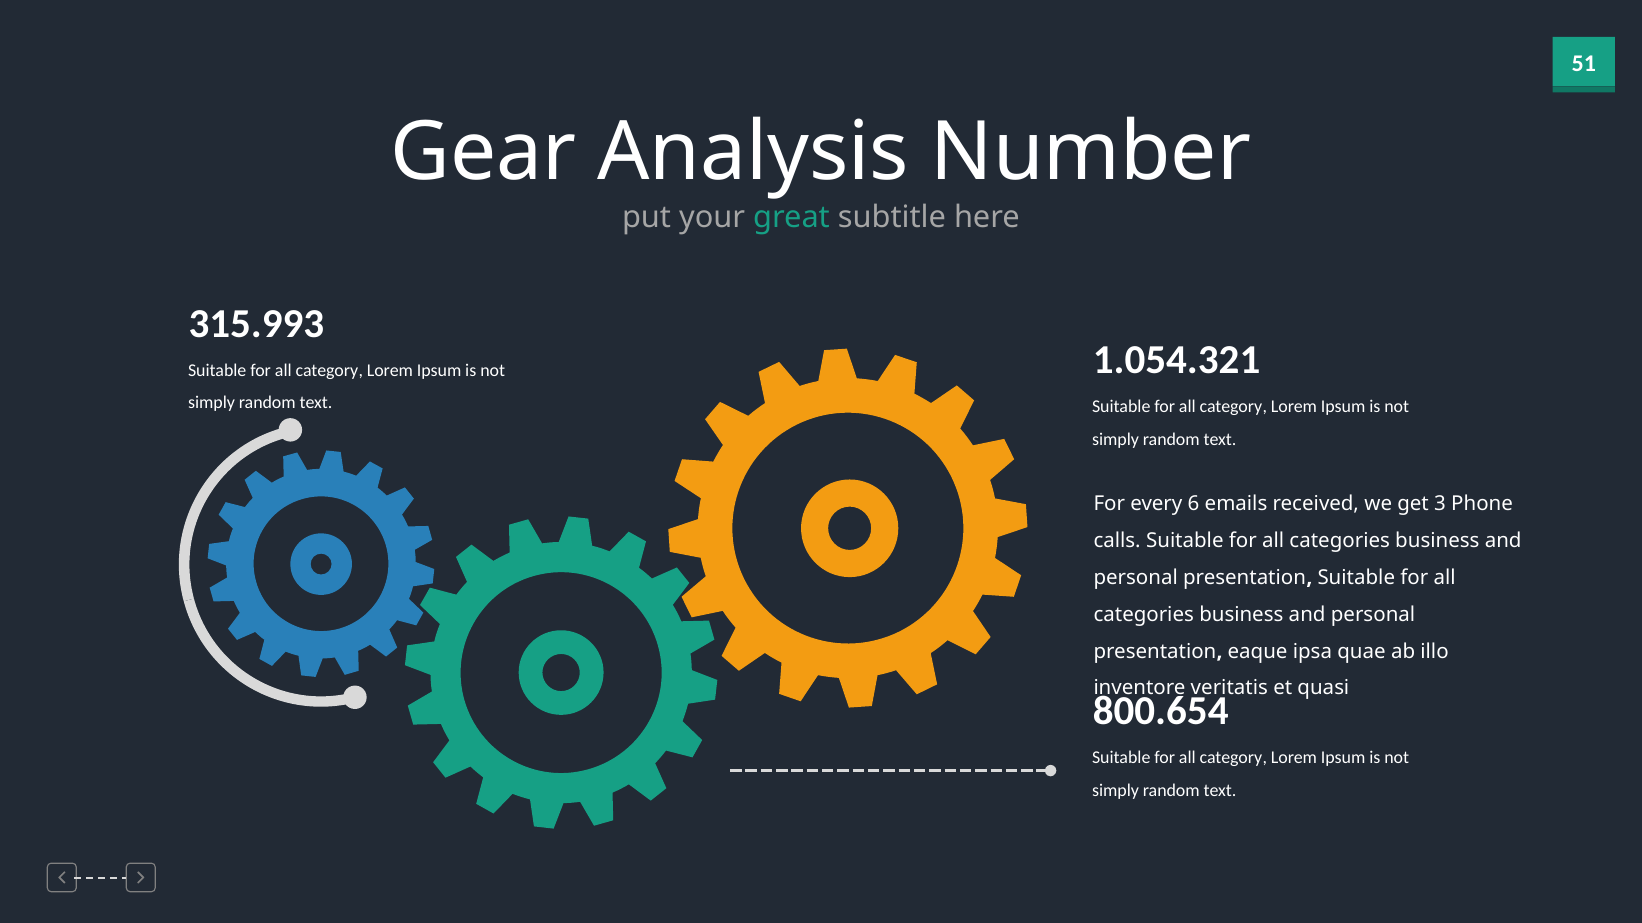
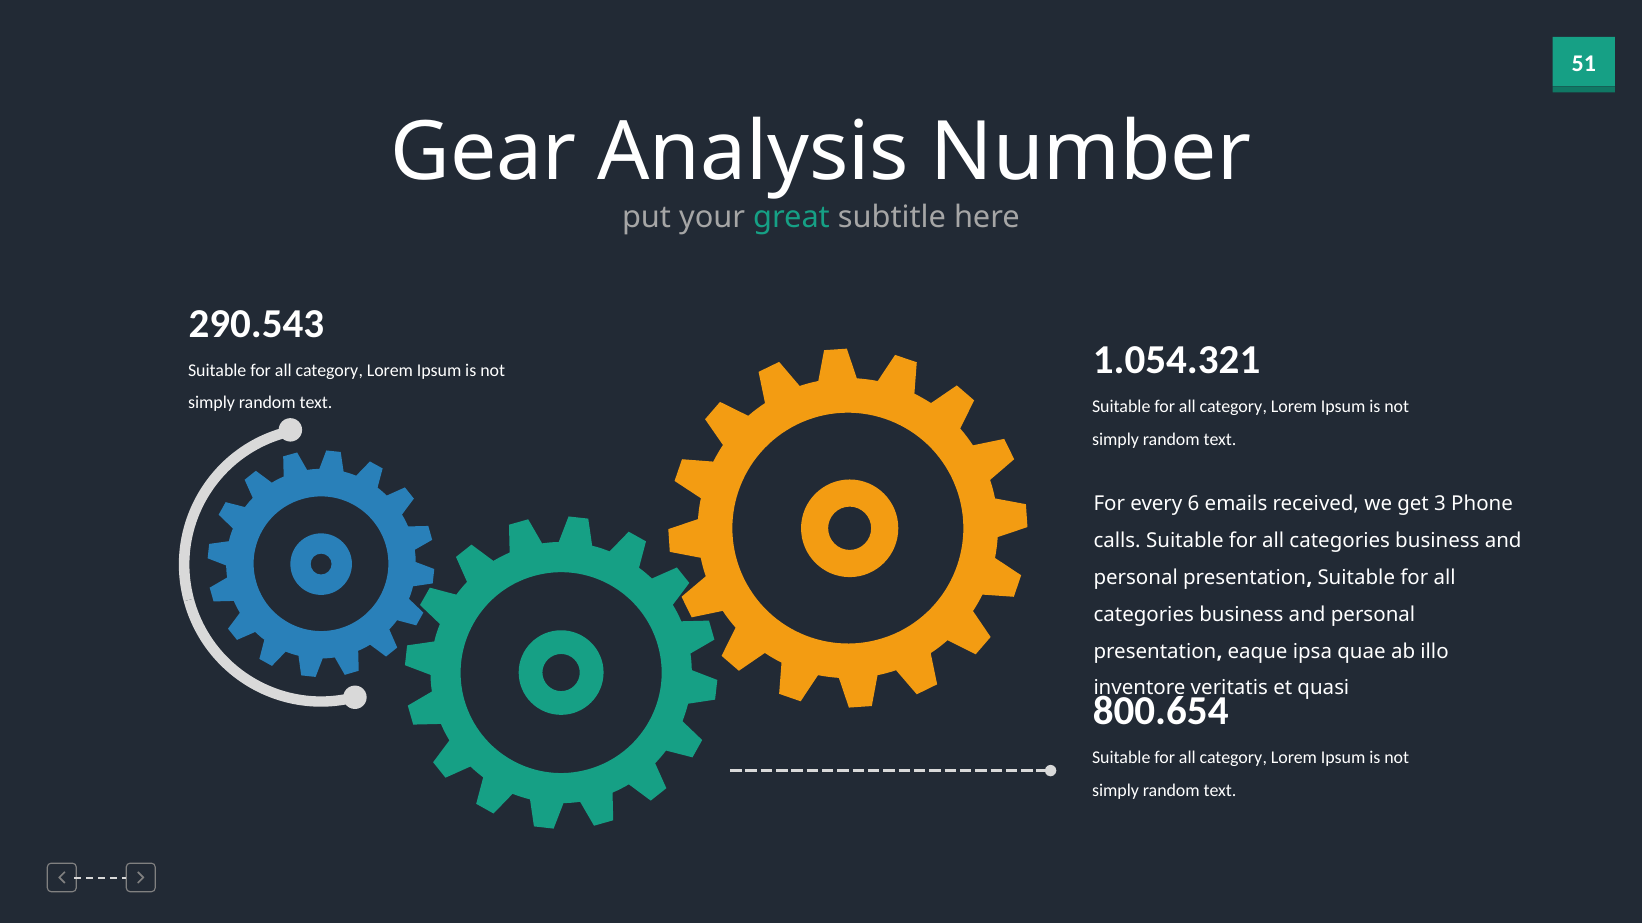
315.993: 315.993 -> 290.543
